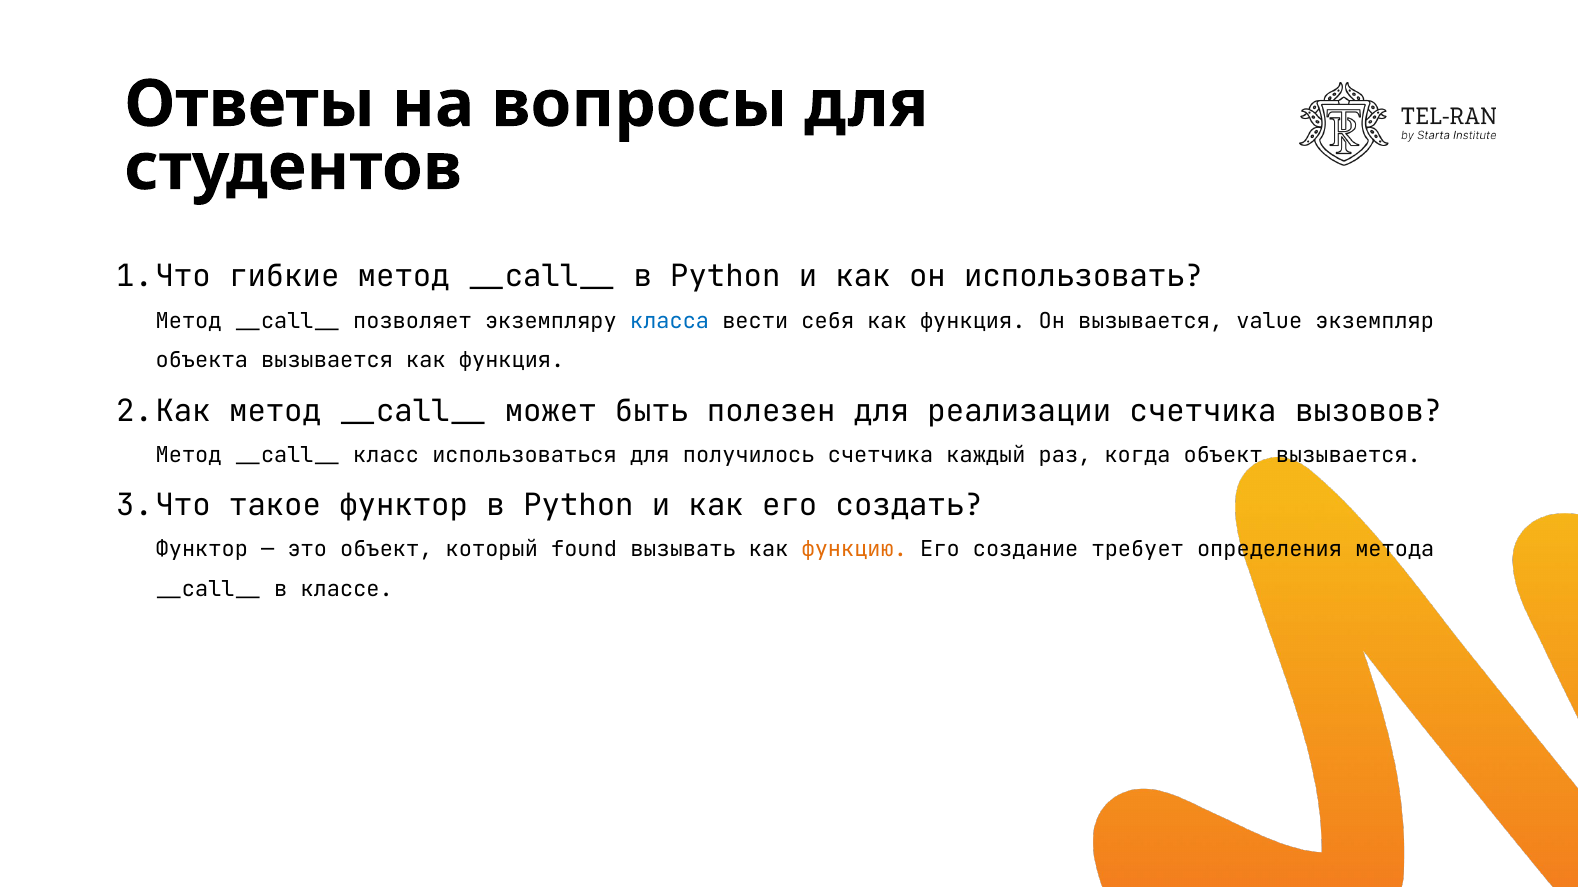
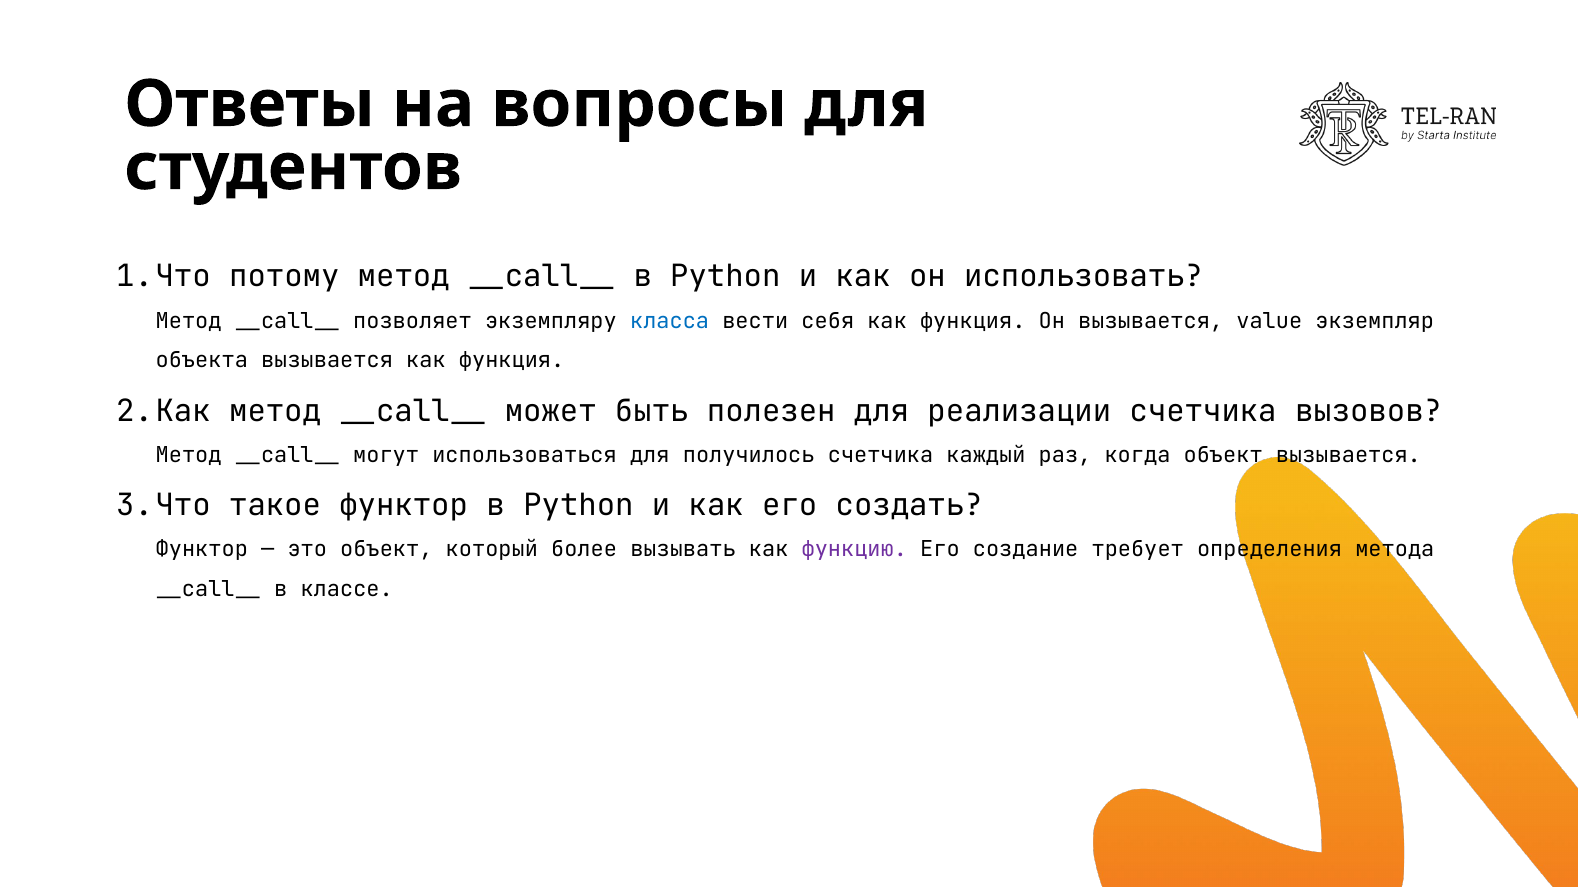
гибкие: гибкие -> потому
класс: класс -> могут
found: found -> более
функцию colour: orange -> purple
